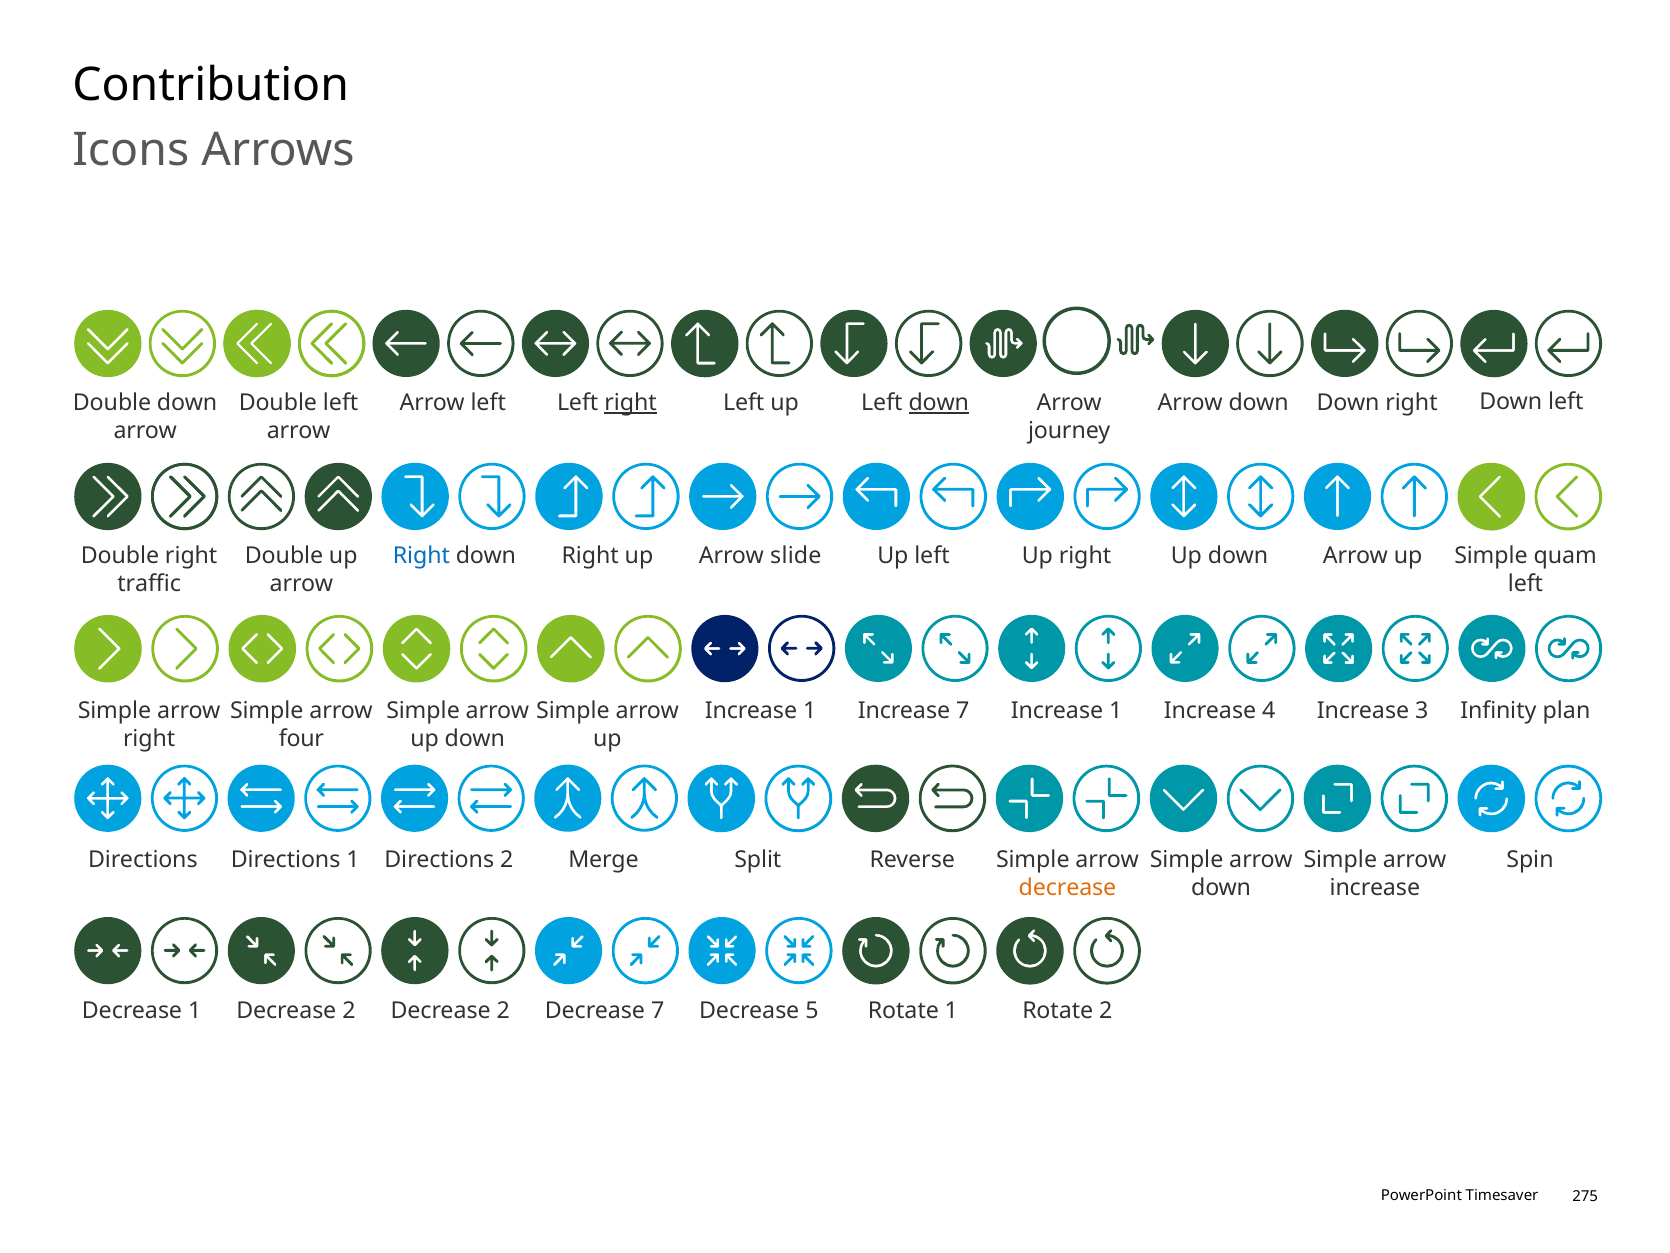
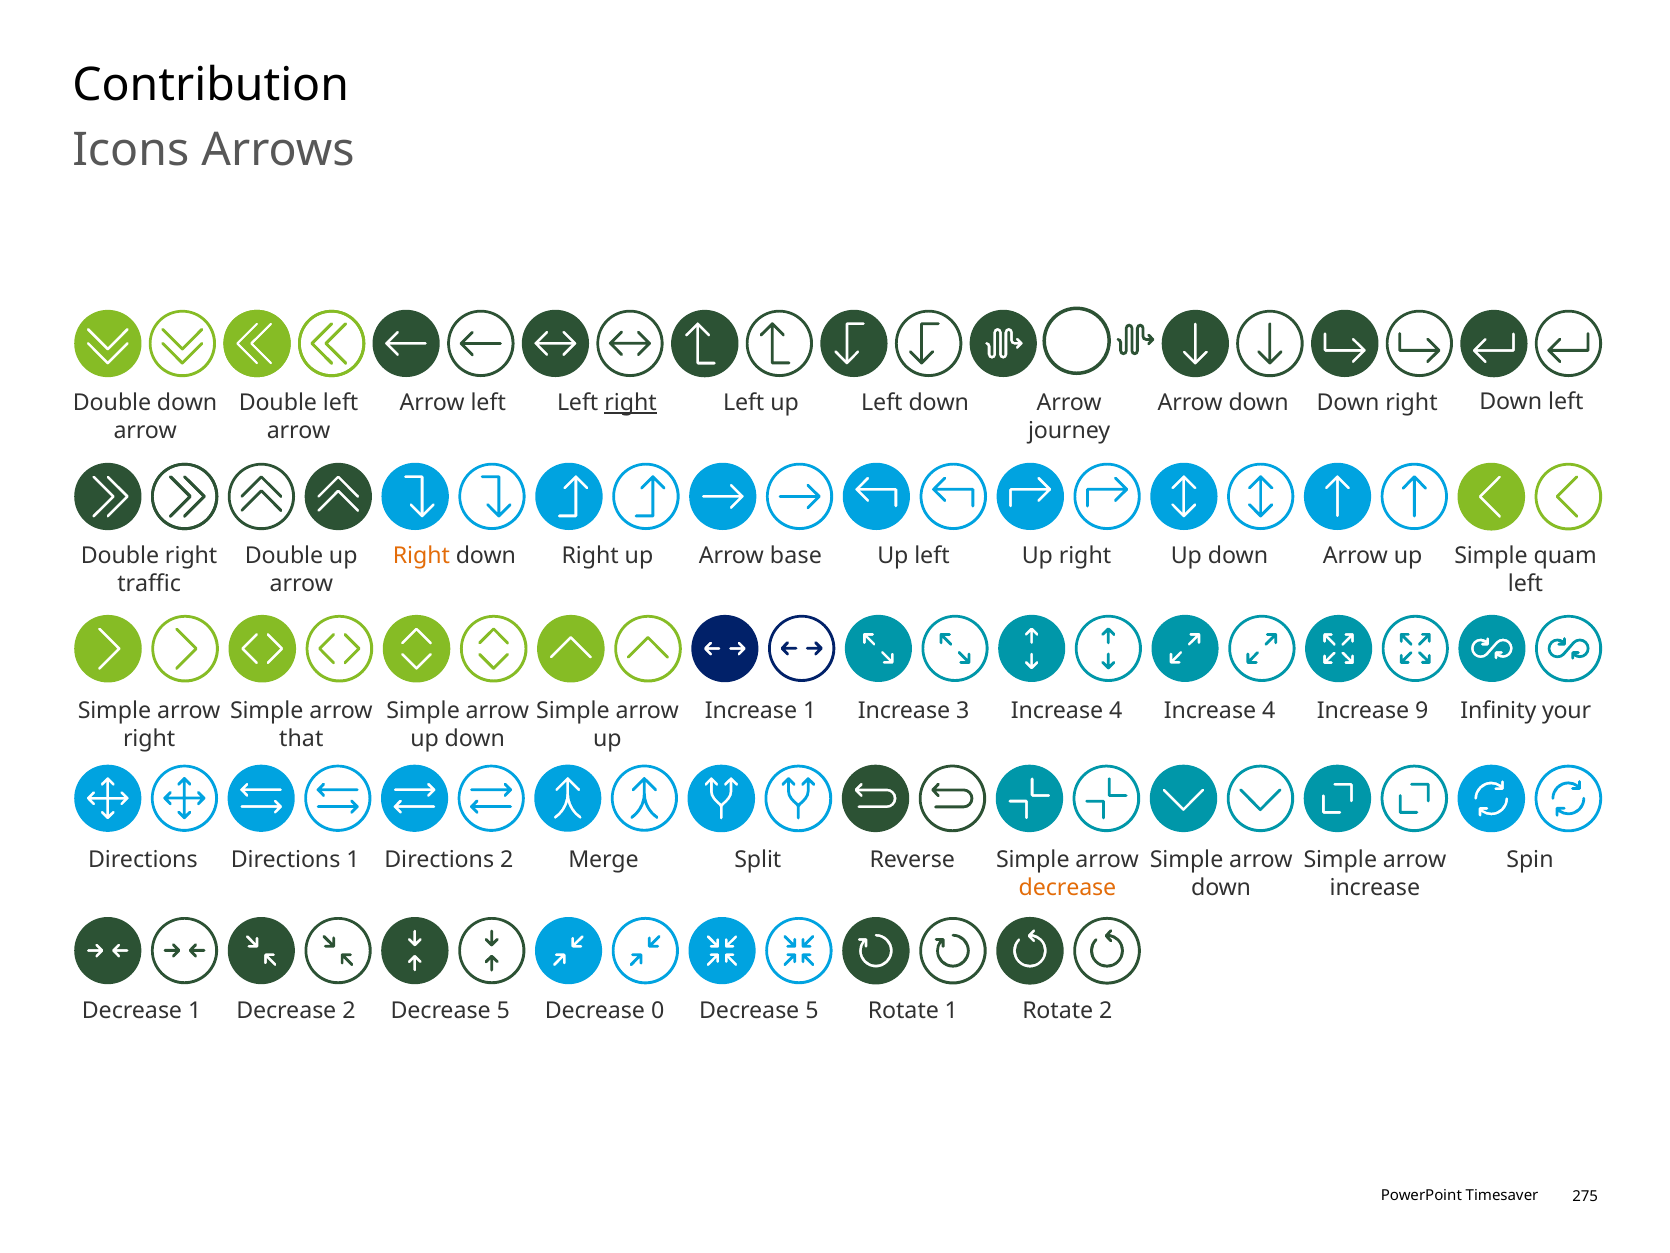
down at (939, 403) underline: present -> none
Right at (421, 556) colour: blue -> orange
slide: slide -> base
Increase 7: 7 -> 3
1 at (1116, 711): 1 -> 4
3: 3 -> 9
plan: plan -> your
four: four -> that
2 Decrease 2: 2 -> 5
Decrease 7: 7 -> 0
